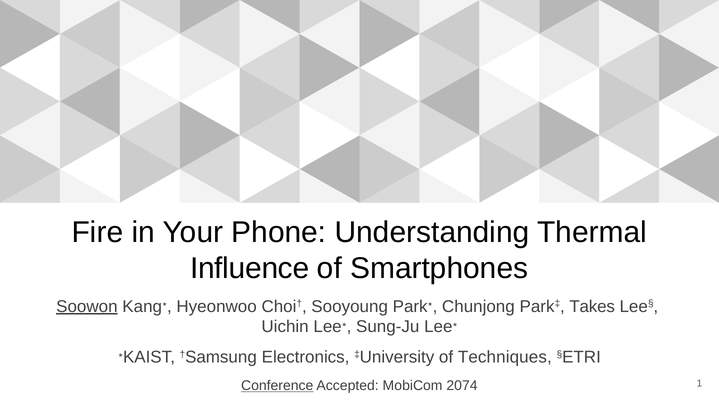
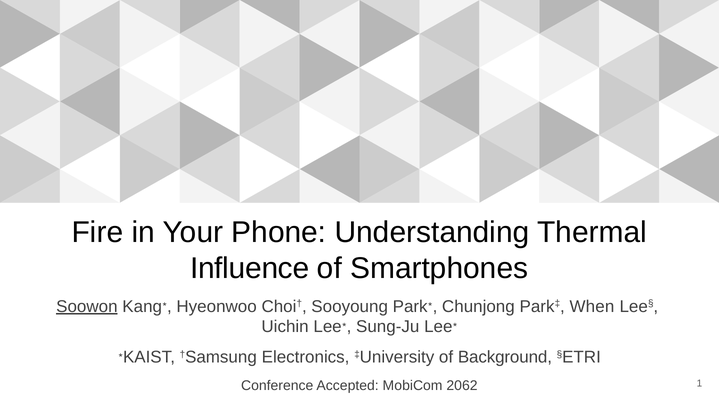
Takes: Takes -> When
Techniques: Techniques -> Background
Conference underline: present -> none
2074: 2074 -> 2062
